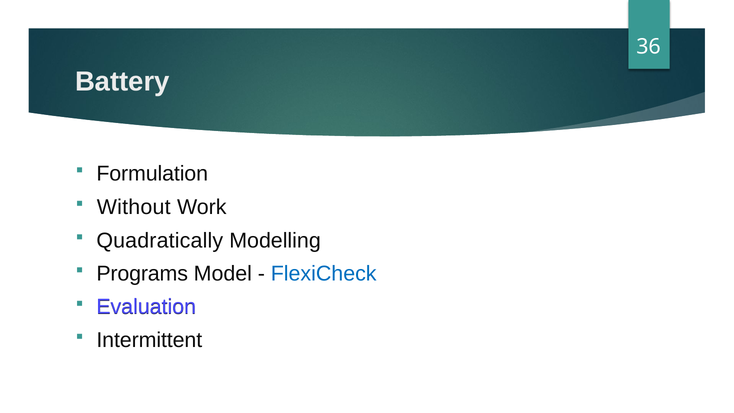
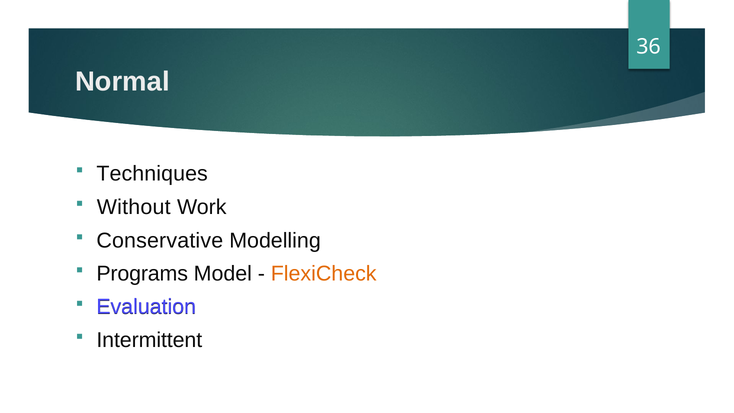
Battery: Battery -> Normal
Formulation: Formulation -> Techniques
Quadratically: Quadratically -> Conservative
FlexiCheck colour: blue -> orange
